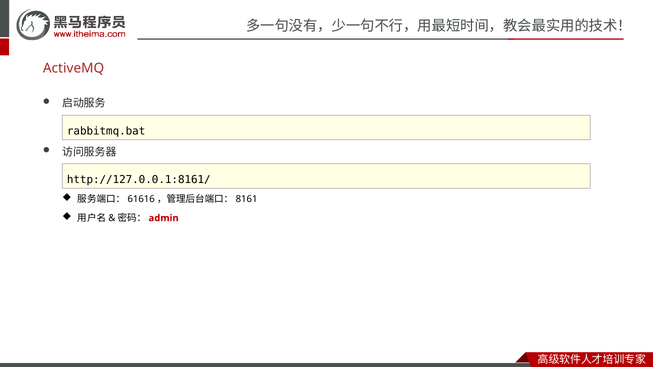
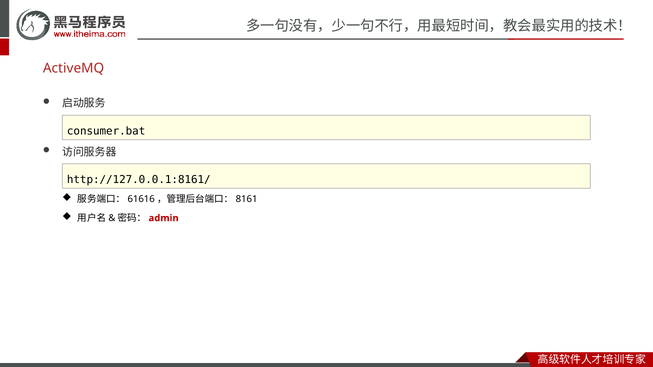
rabbitmq.bat: rabbitmq.bat -> consumer.bat
